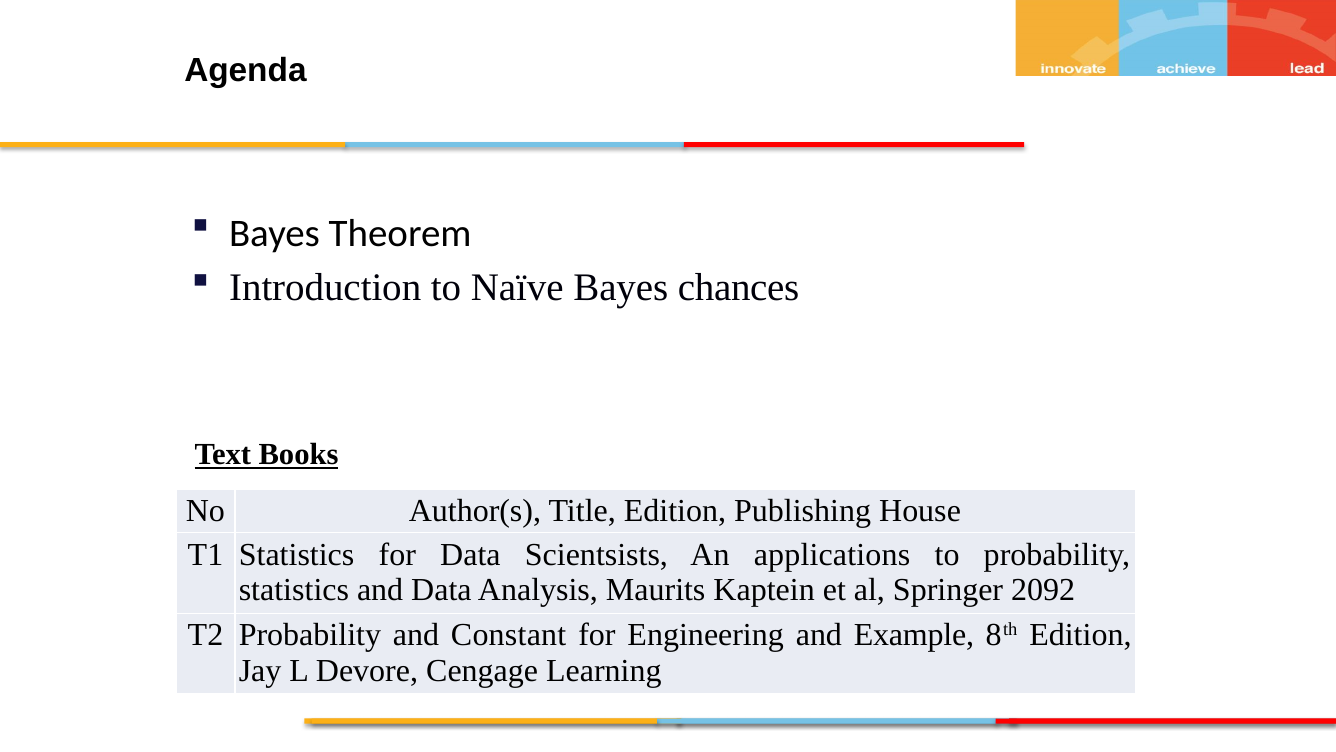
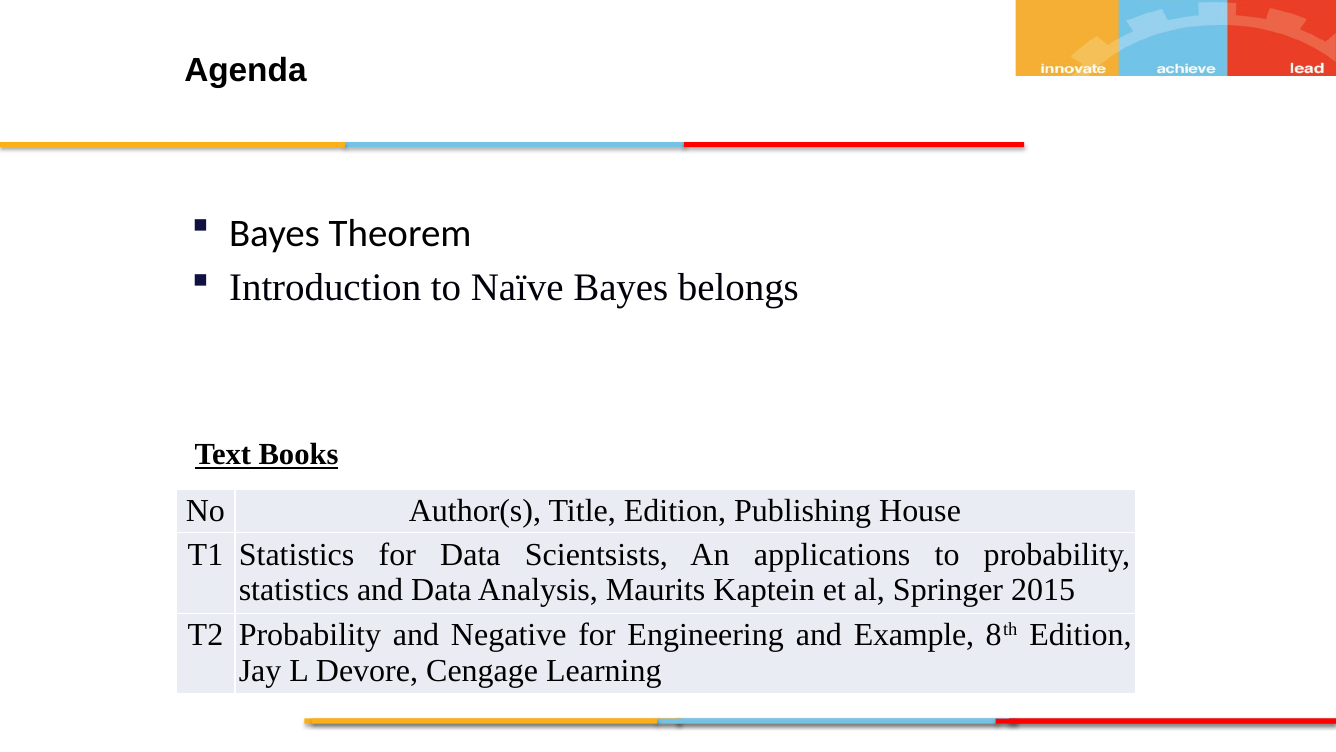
chances: chances -> belongs
2092: 2092 -> 2015
Constant: Constant -> Negative
